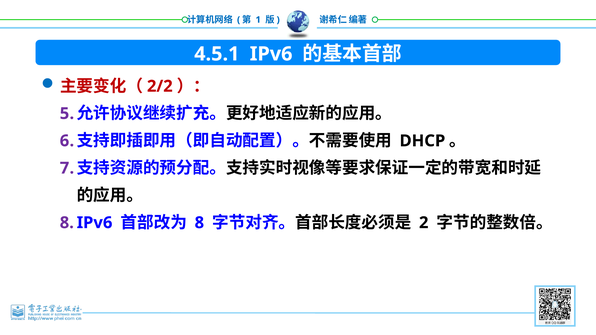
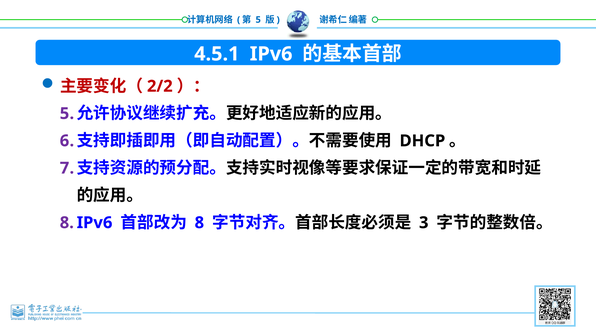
1 at (258, 20): 1 -> 5
2: 2 -> 3
